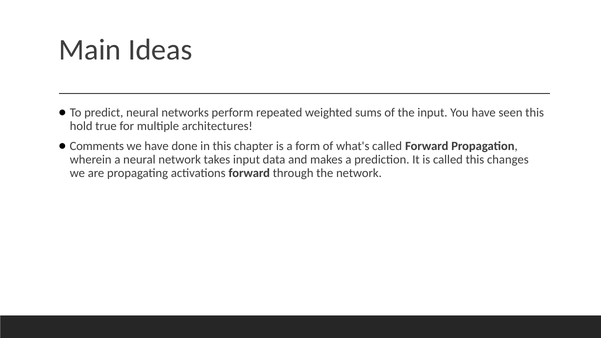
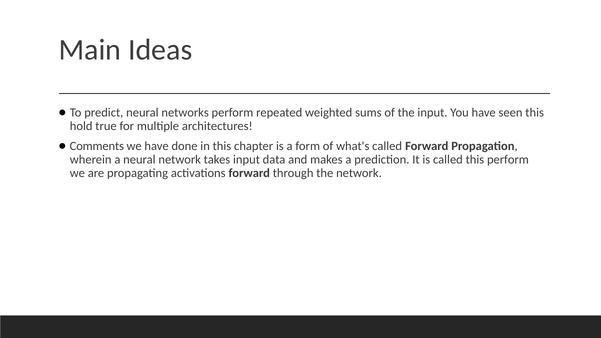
this changes: changes -> perform
